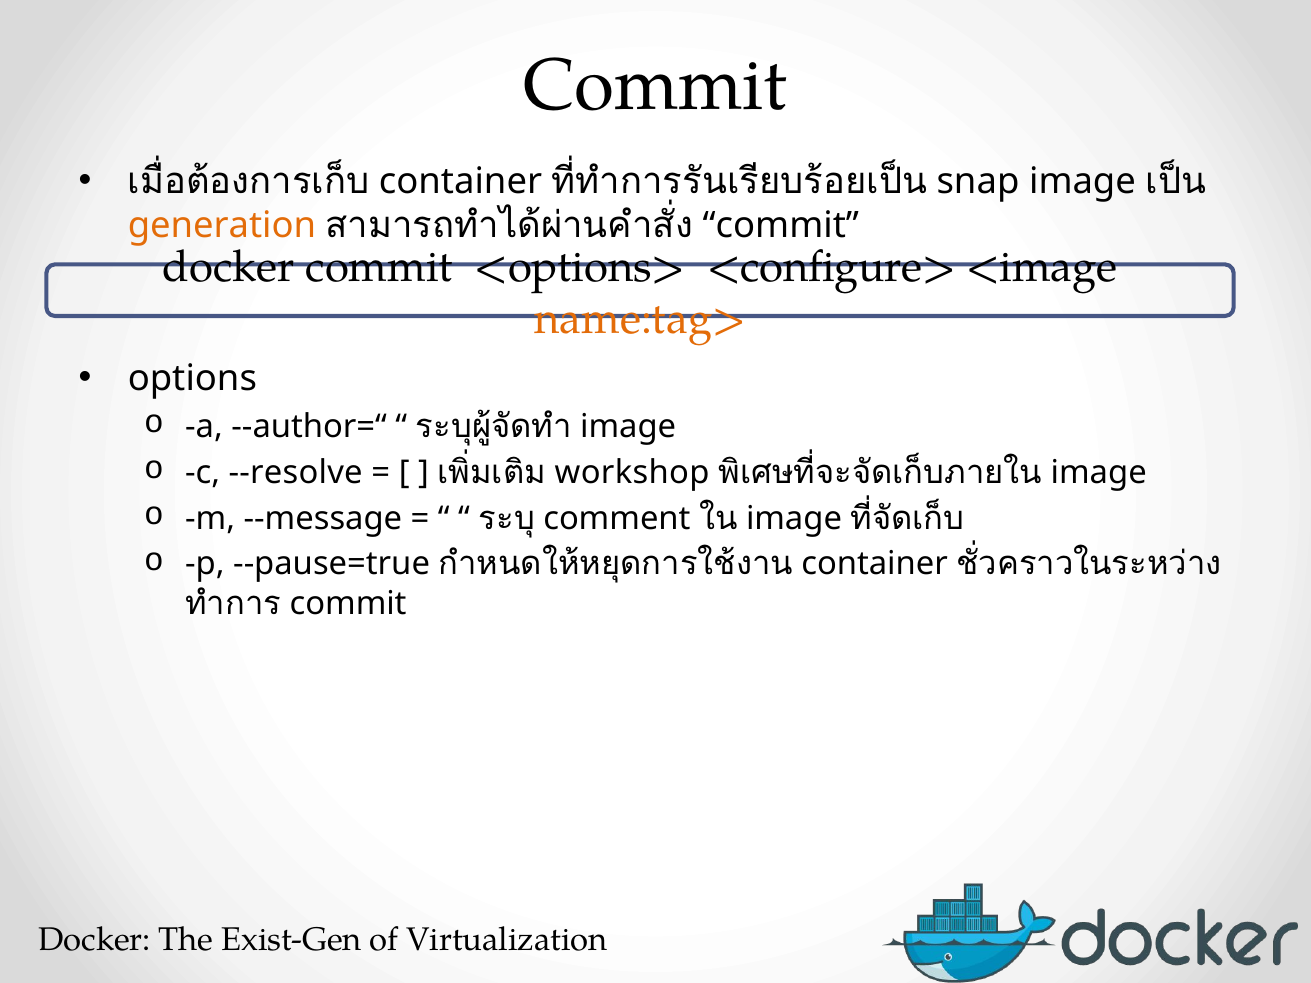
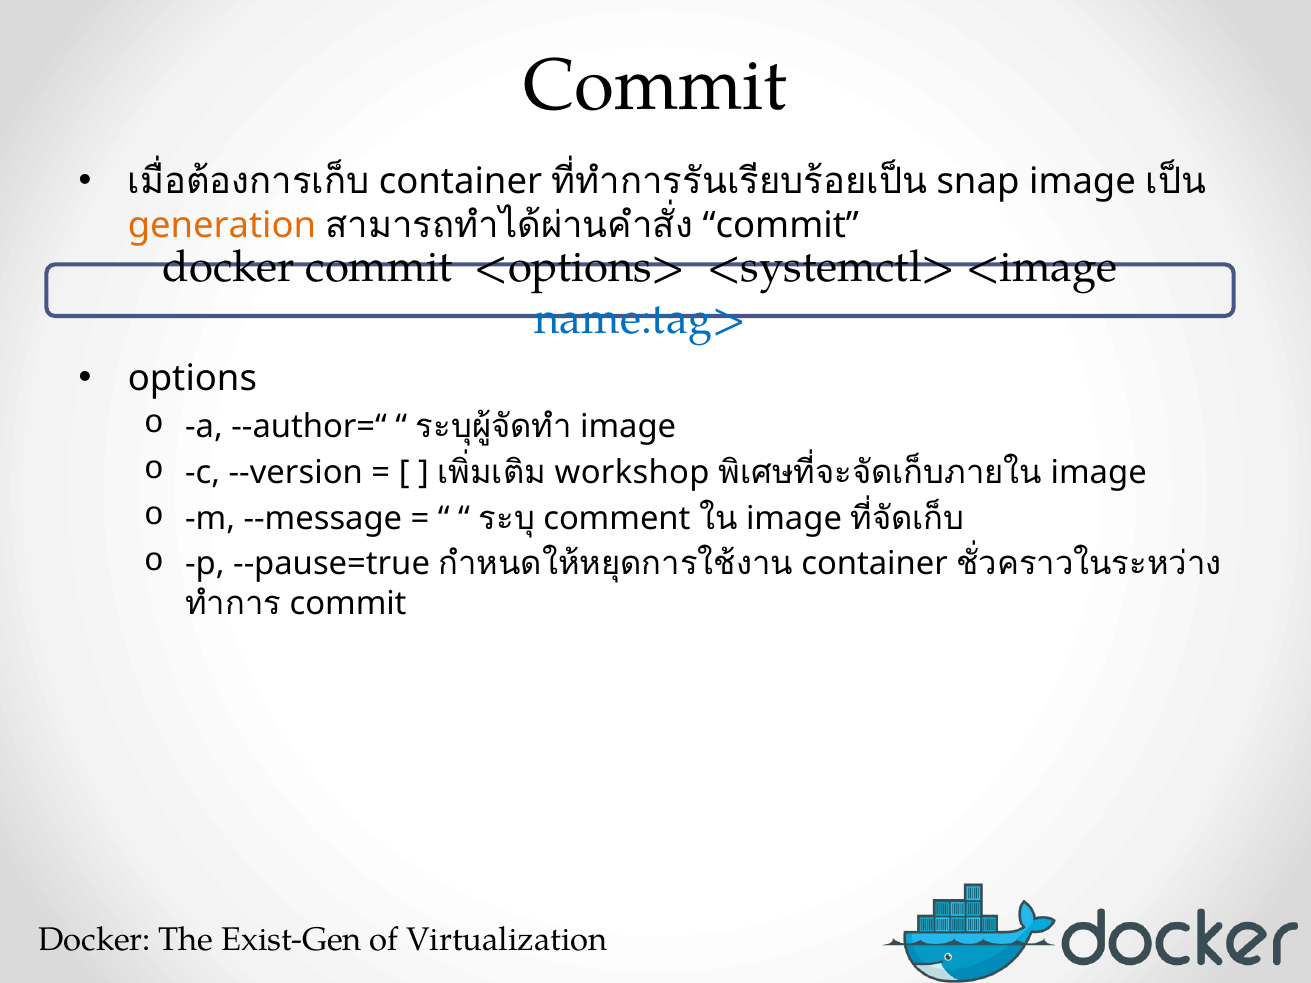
<configure>: <configure> -> <systemctl>
name:tag> colour: orange -> blue
--resolve: --resolve -> --version
